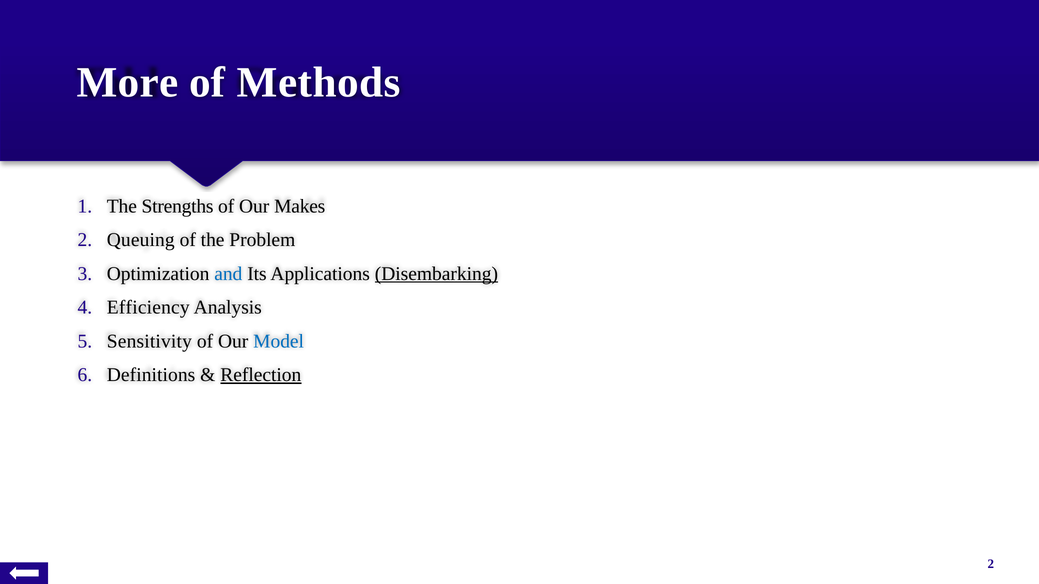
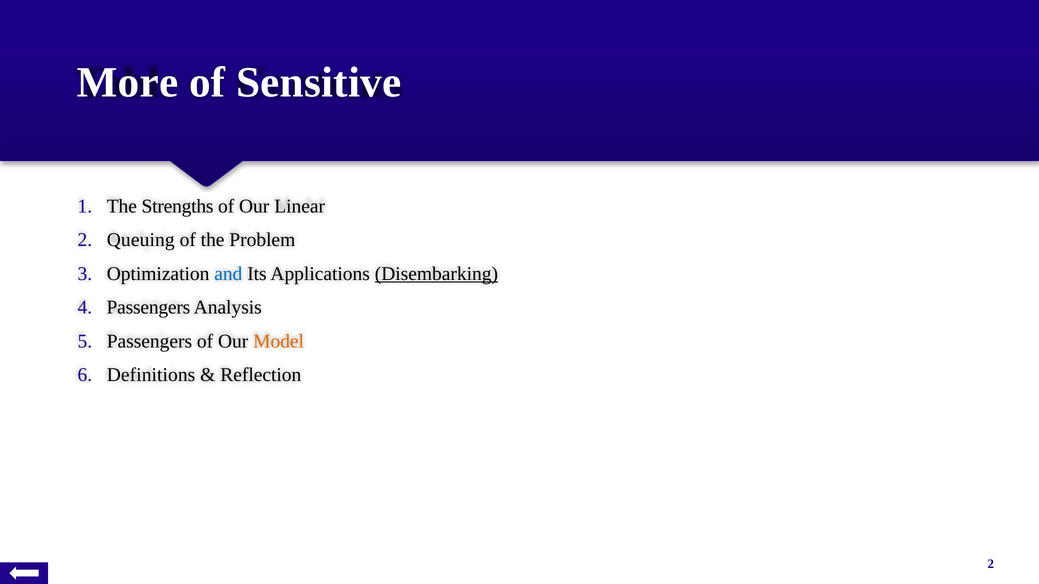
Methods: Methods -> Sensitive
Makes: Makes -> Linear
Efficiency at (148, 308): Efficiency -> Passengers
Sensitivity at (149, 341): Sensitivity -> Passengers
Model colour: blue -> orange
Reflection underline: present -> none
